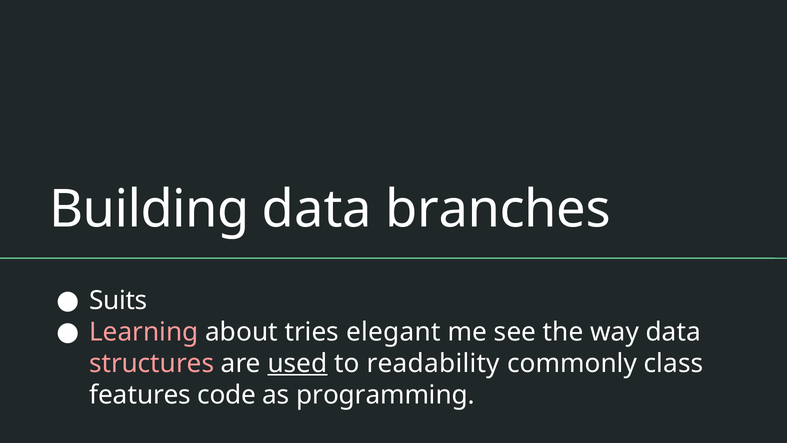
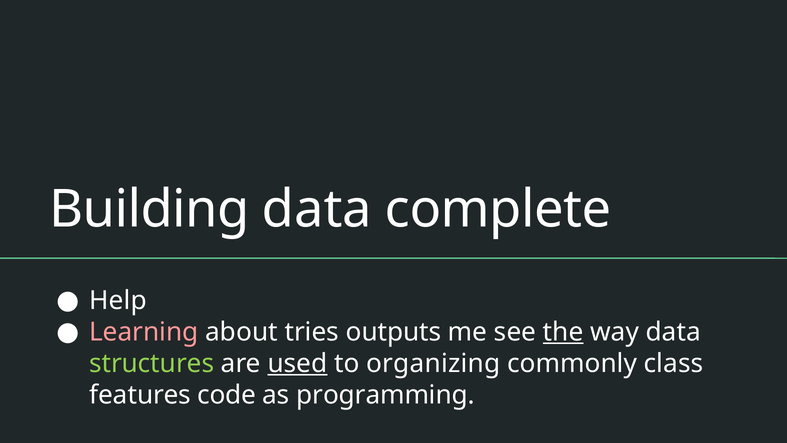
branches: branches -> complete
Suits: Suits -> Help
elegant: elegant -> outputs
the underline: none -> present
structures colour: pink -> light green
readability: readability -> organizing
